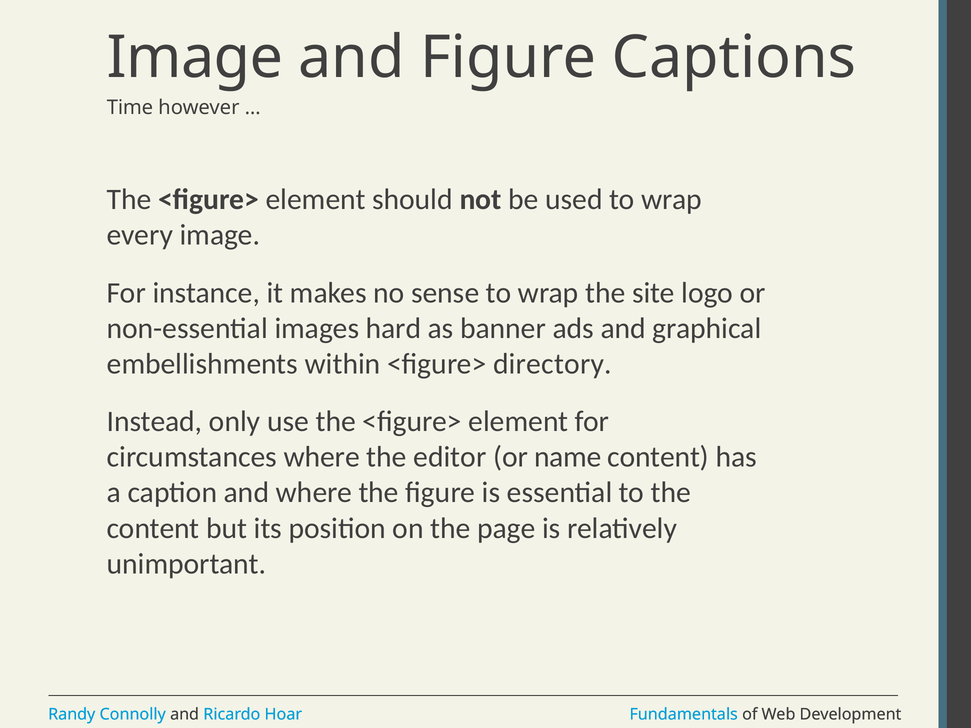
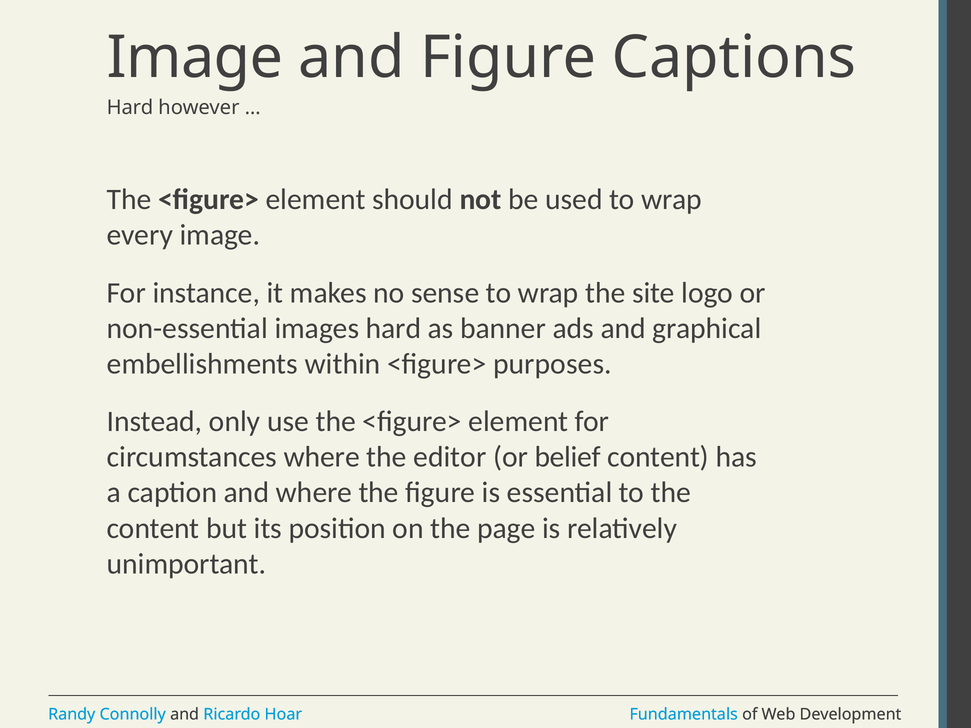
Time at (130, 107): Time -> Hard
directory: directory -> purposes
name: name -> belief
